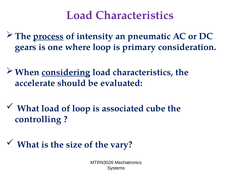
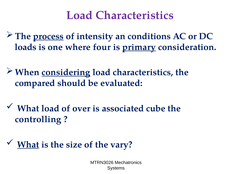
pneumatic: pneumatic -> conditions
gears: gears -> loads
where loop: loop -> four
primary underline: none -> present
accelerate: accelerate -> compared
of loop: loop -> over
What at (28, 145) underline: none -> present
